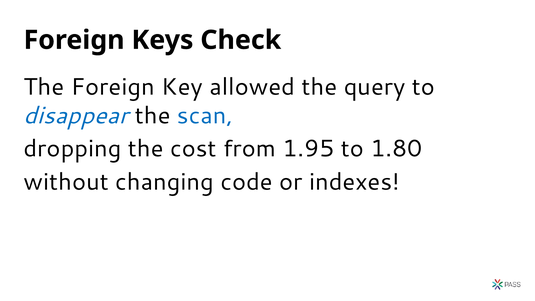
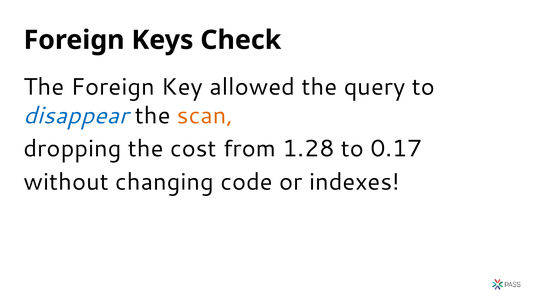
scan colour: blue -> orange
1.95: 1.95 -> 1.28
1.80: 1.80 -> 0.17
